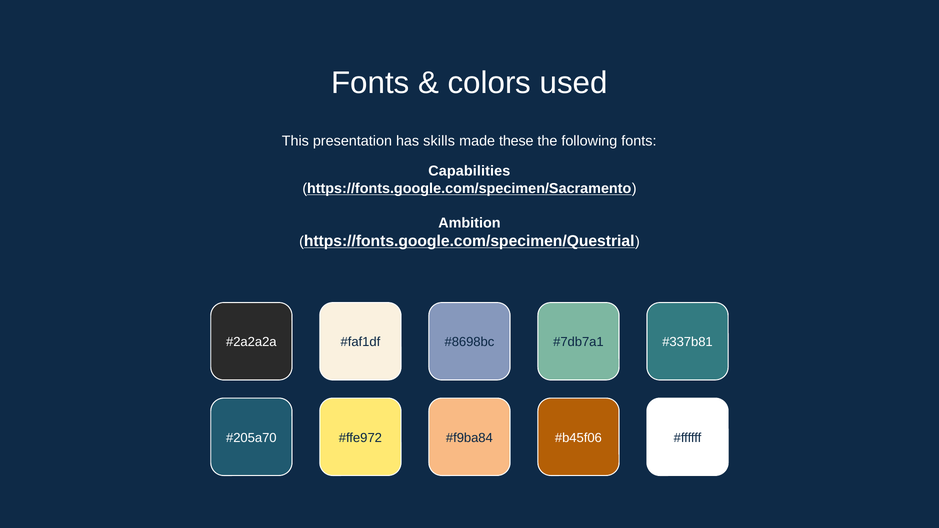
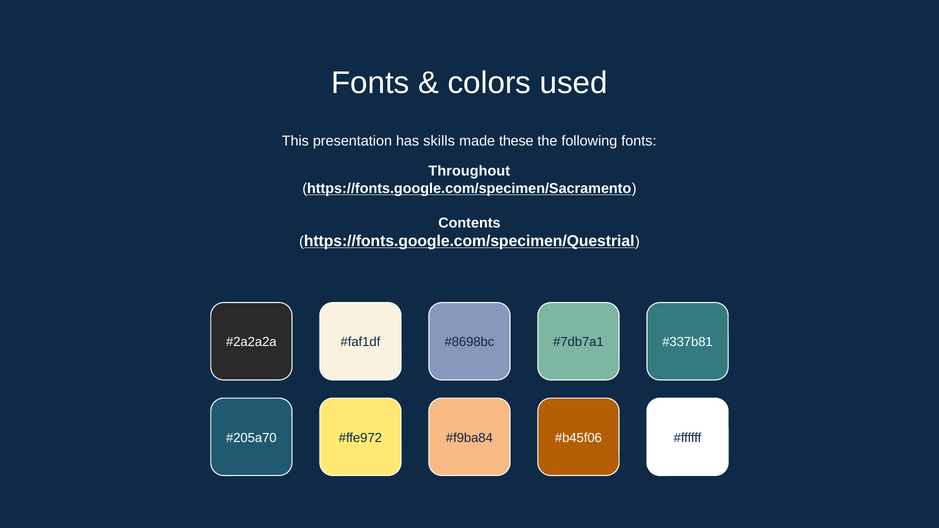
Capabilities: Capabilities -> Throughout
Ambition: Ambition -> Contents
